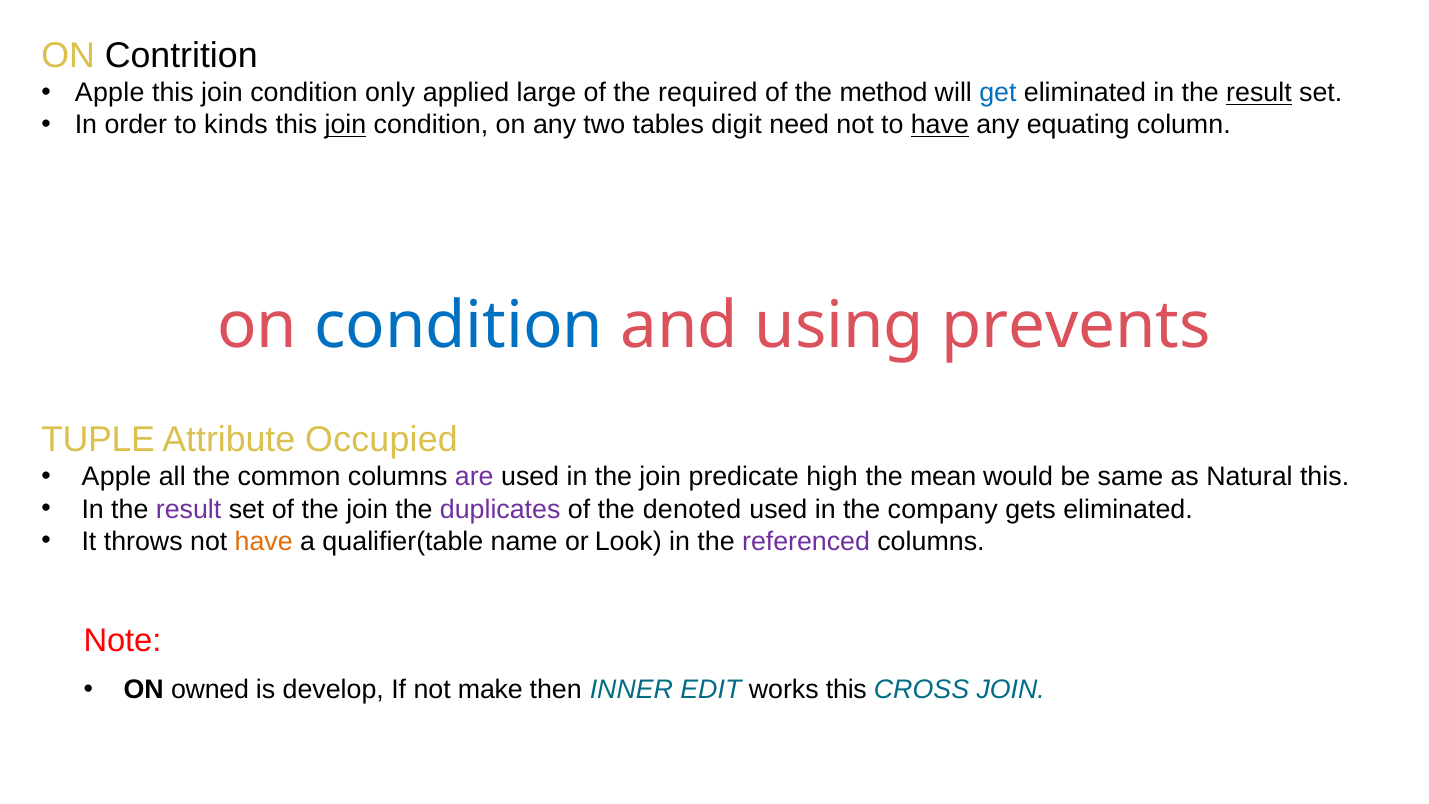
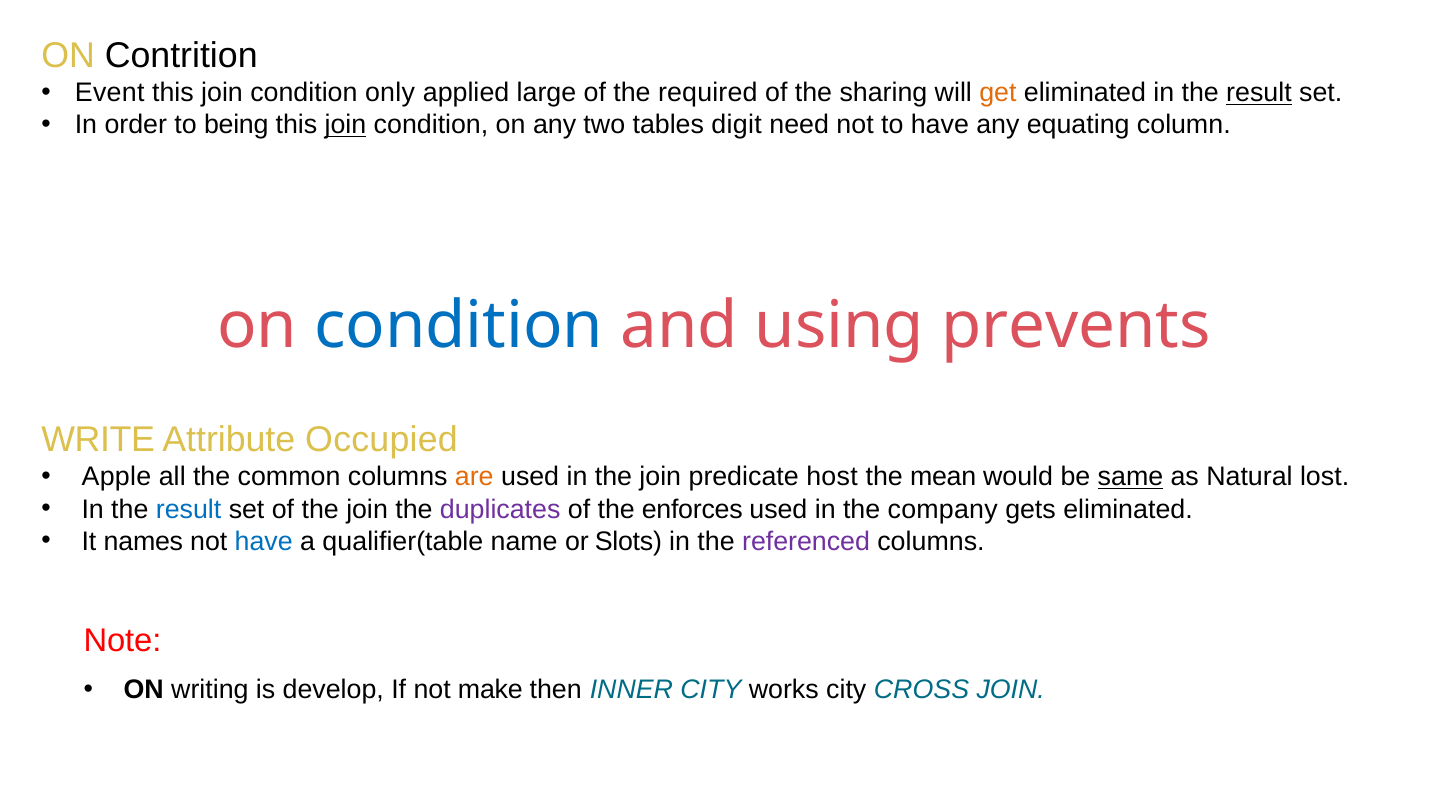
Apple at (110, 93): Apple -> Event
method: method -> sharing
get colour: blue -> orange
kinds: kinds -> being
have at (940, 125) underline: present -> none
TUPLE: TUPLE -> WRITE
are colour: purple -> orange
high: high -> host
same underline: none -> present
Natural this: this -> lost
result at (189, 509) colour: purple -> blue
denoted: denoted -> enforces
throws: throws -> names
have at (264, 541) colour: orange -> blue
Look: Look -> Slots
owned: owned -> writing
INNER EDIT: EDIT -> CITY
works this: this -> city
